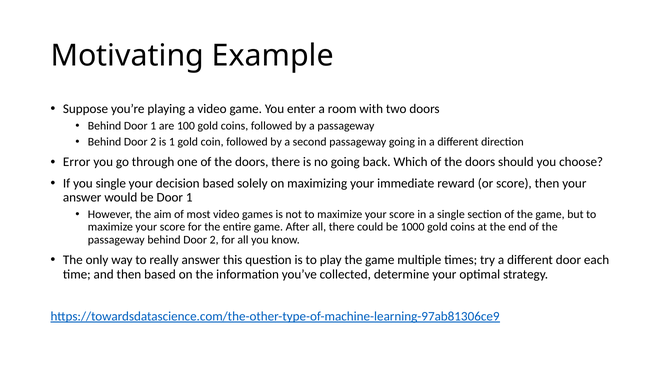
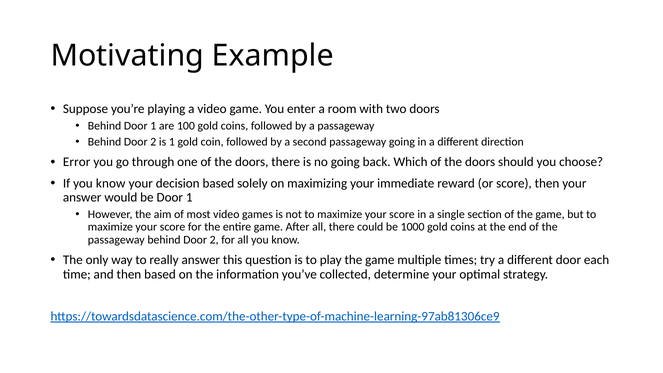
If you single: single -> know
